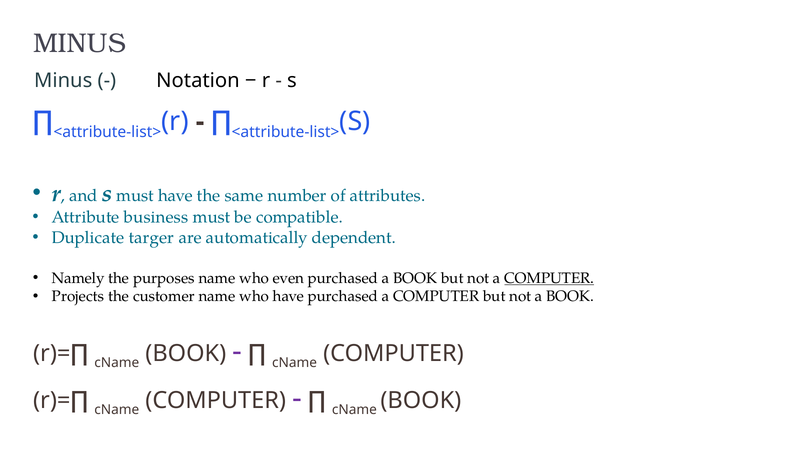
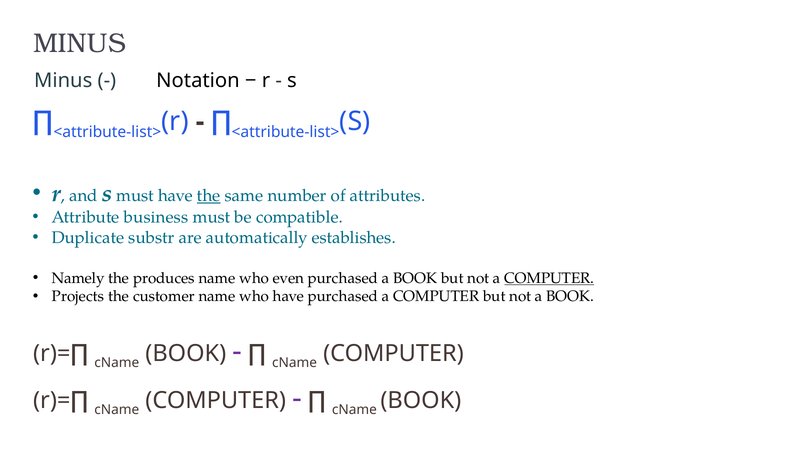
the at (209, 196) underline: none -> present
targer: targer -> substr
dependent: dependent -> establishes
purposes: purposes -> produces
